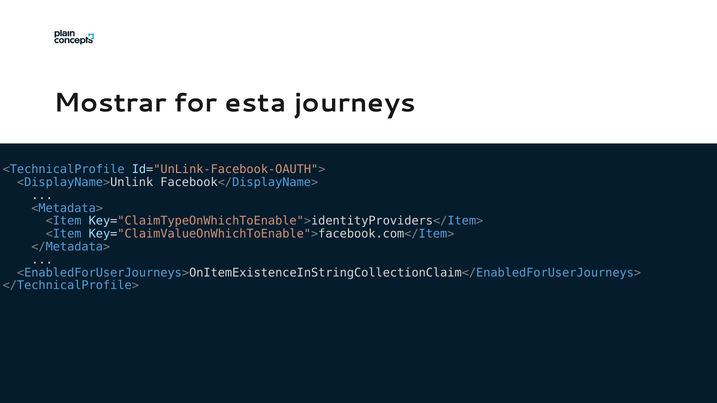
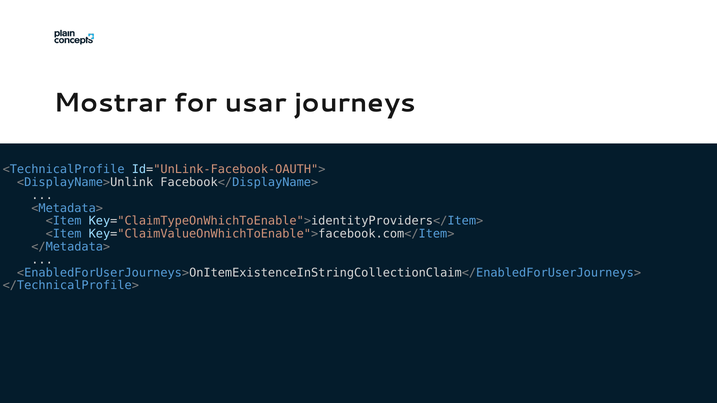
esta: esta -> usar
